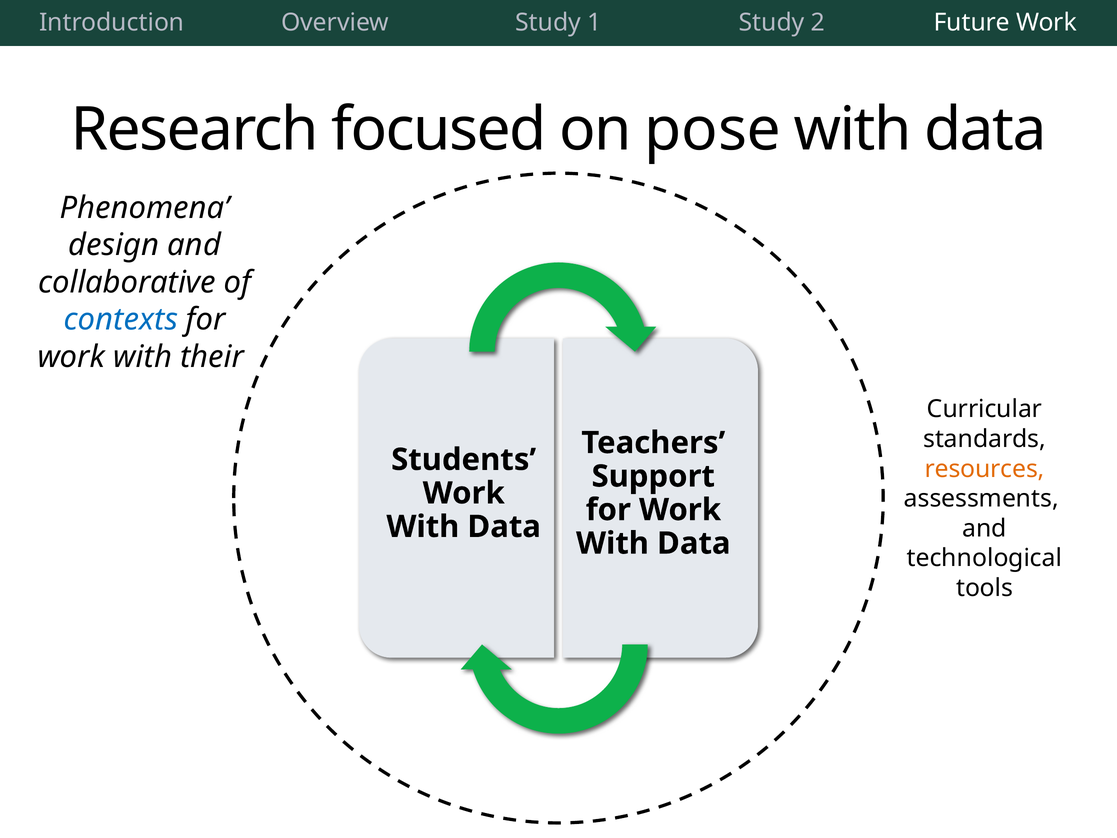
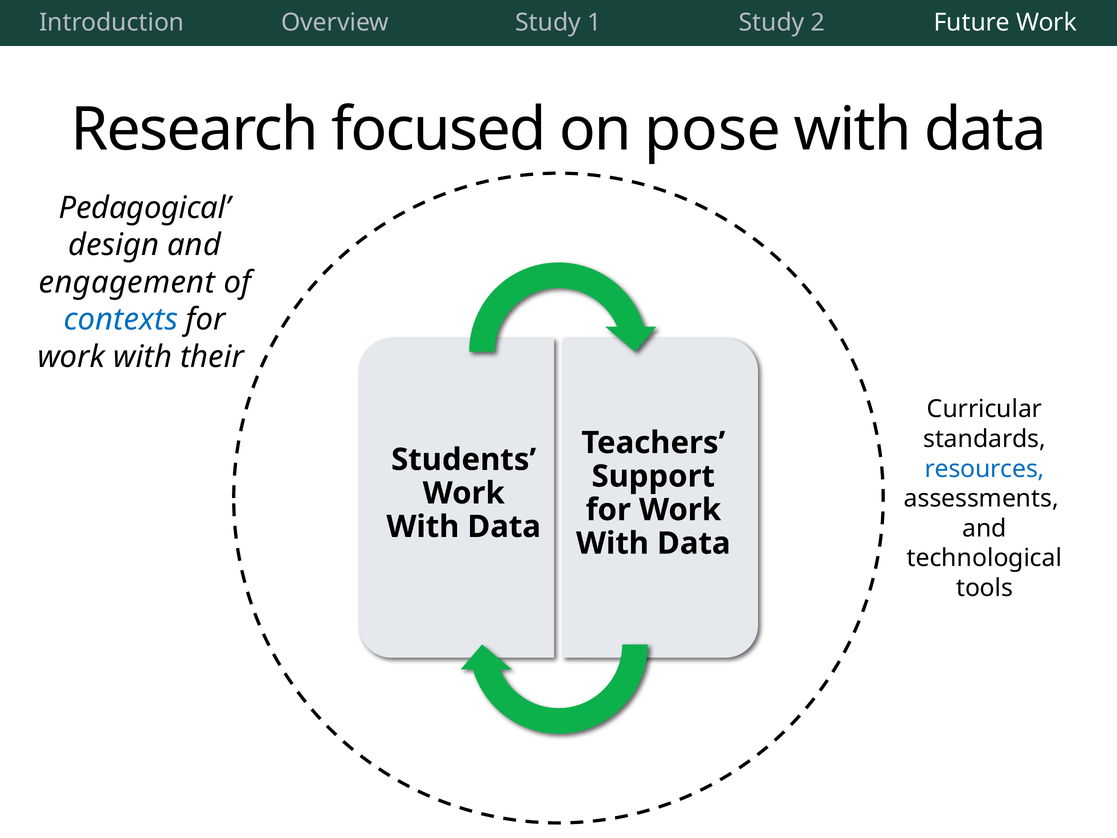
Phenomena: Phenomena -> Pedagogical
collaborative: collaborative -> engagement
resources colour: orange -> blue
